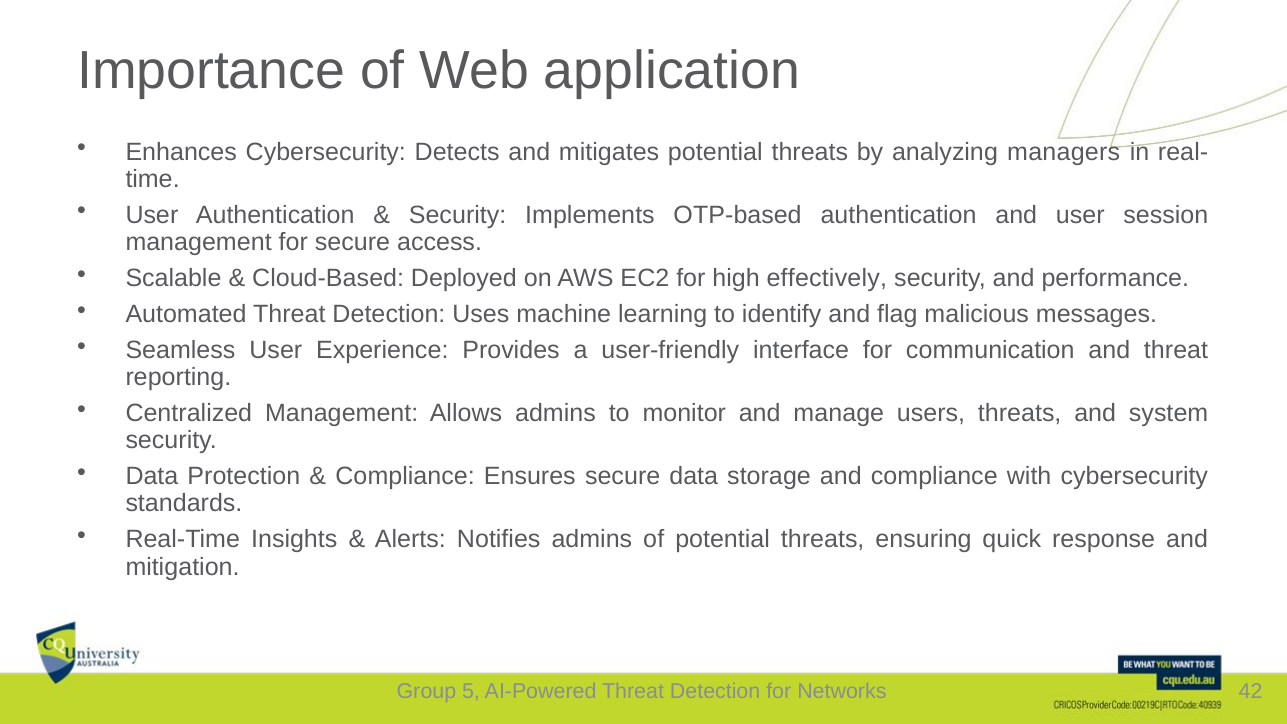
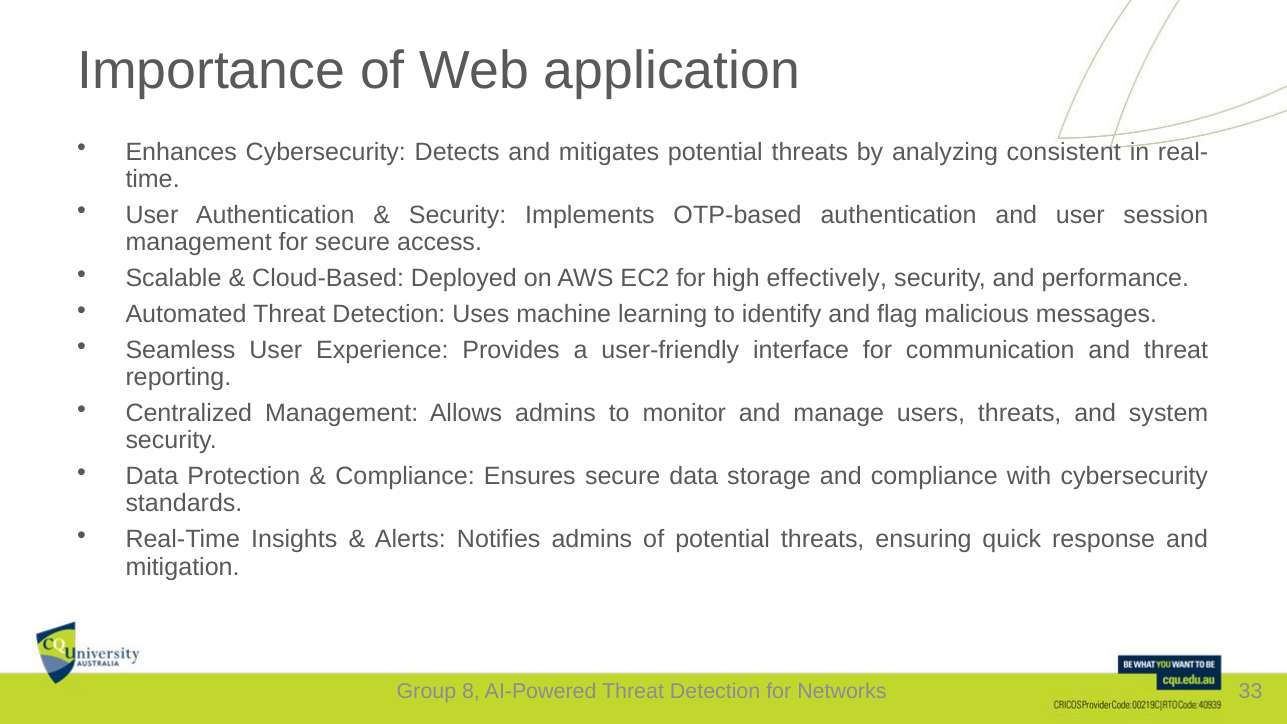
managers: managers -> consistent
5: 5 -> 8
42: 42 -> 33
